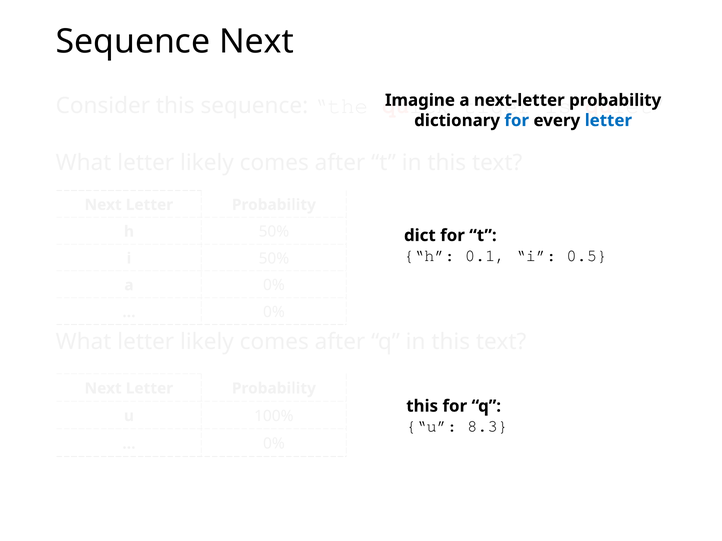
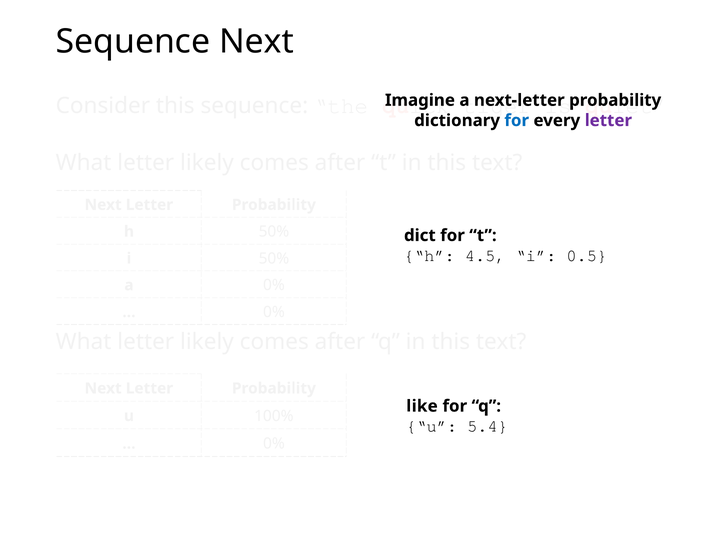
letter at (608, 121) colour: blue -> purple
0.1: 0.1 -> 4.5
this at (422, 406): this -> like
8.3: 8.3 -> 5.4
